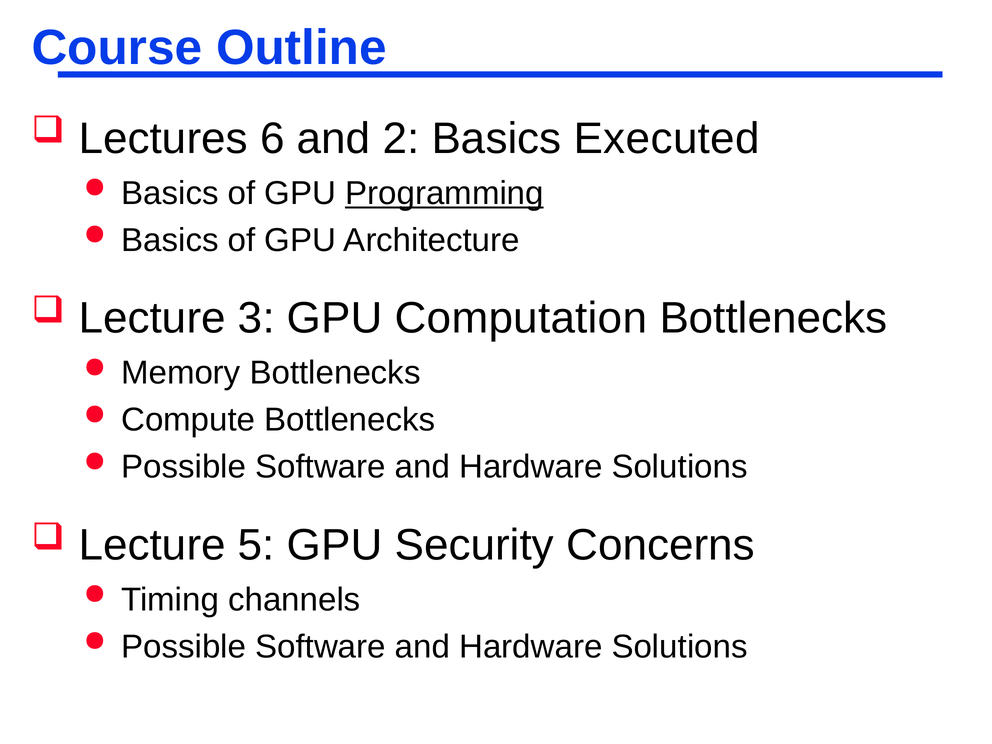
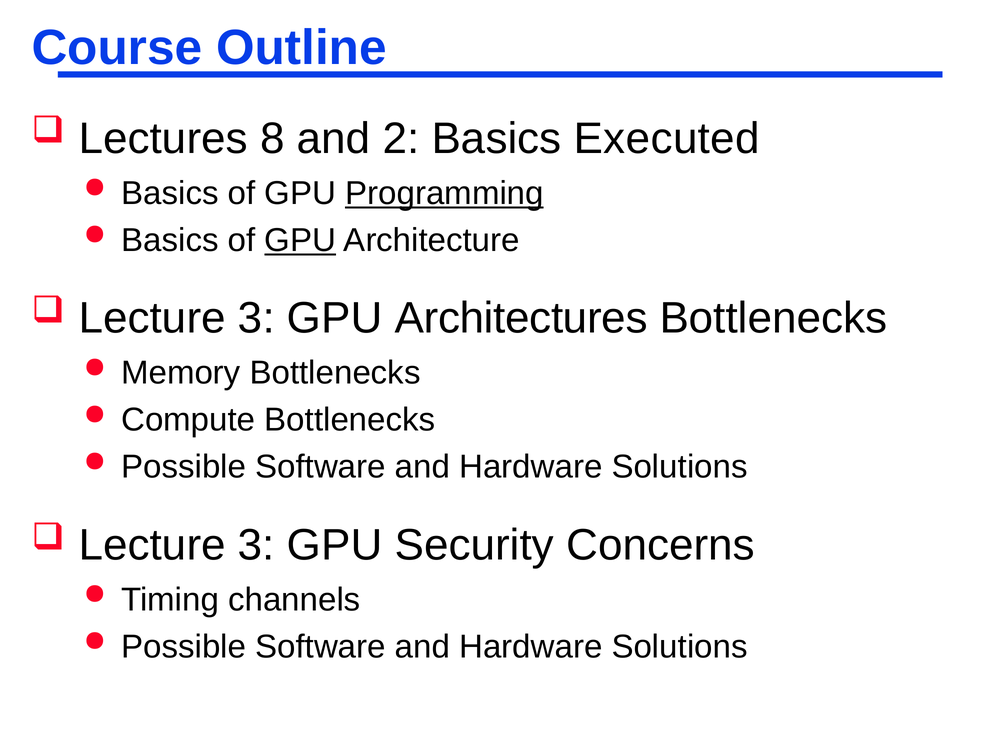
6: 6 -> 8
GPU at (300, 240) underline: none -> present
Computation: Computation -> Architectures
5 at (256, 545): 5 -> 3
